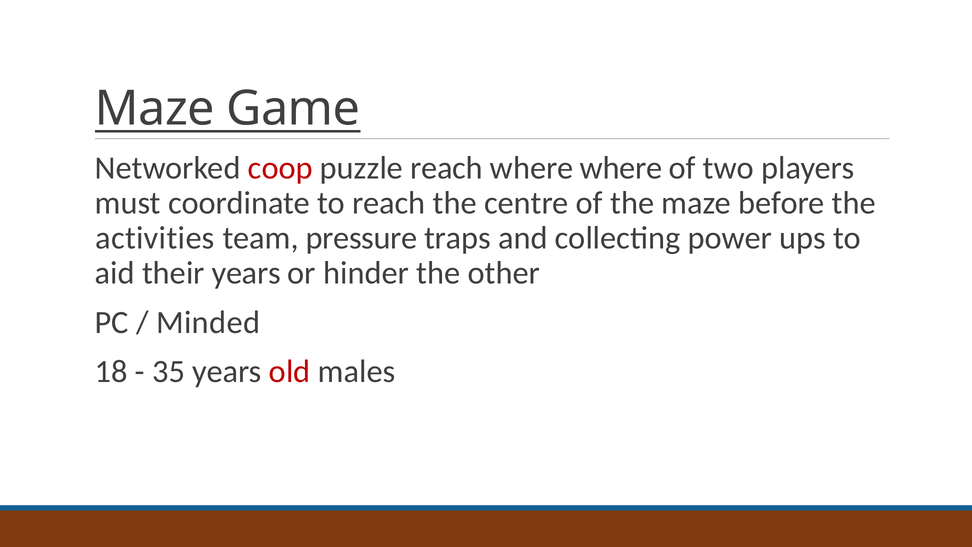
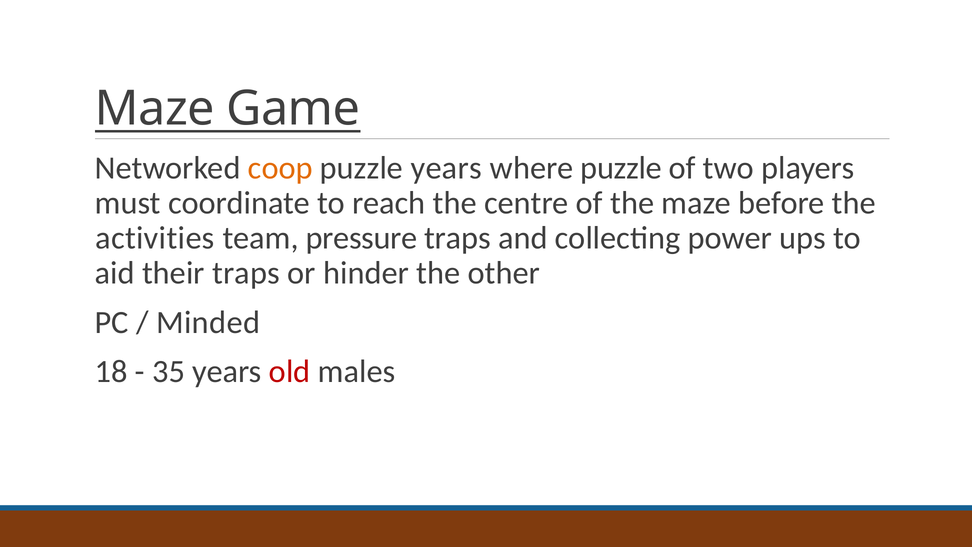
coop colour: red -> orange
puzzle reach: reach -> years
where where: where -> puzzle
their years: years -> traps
